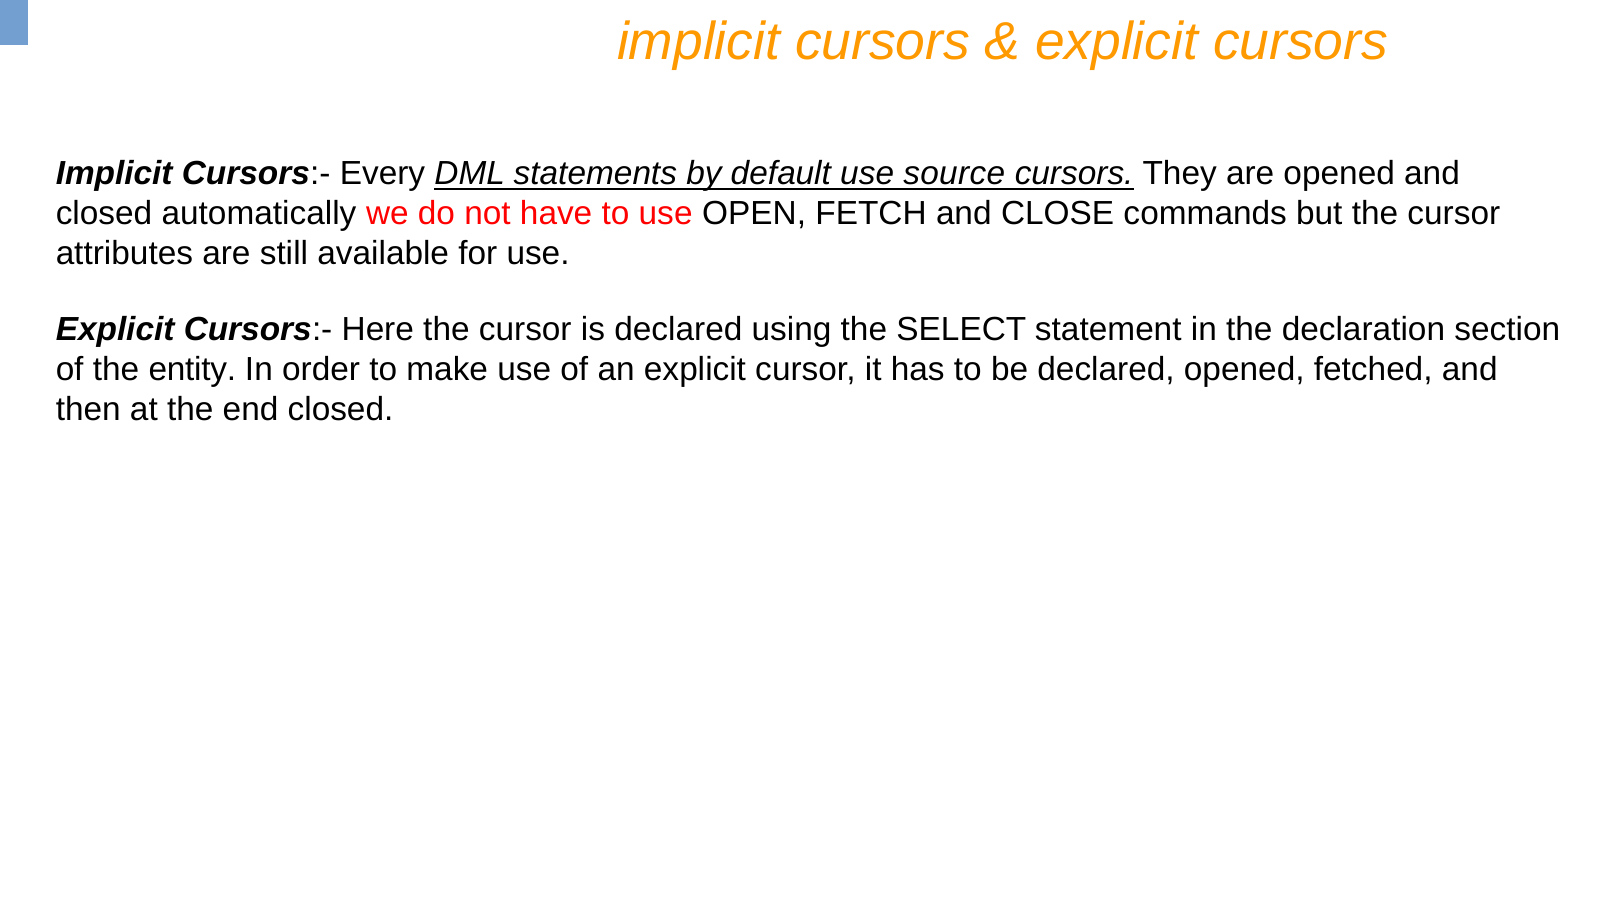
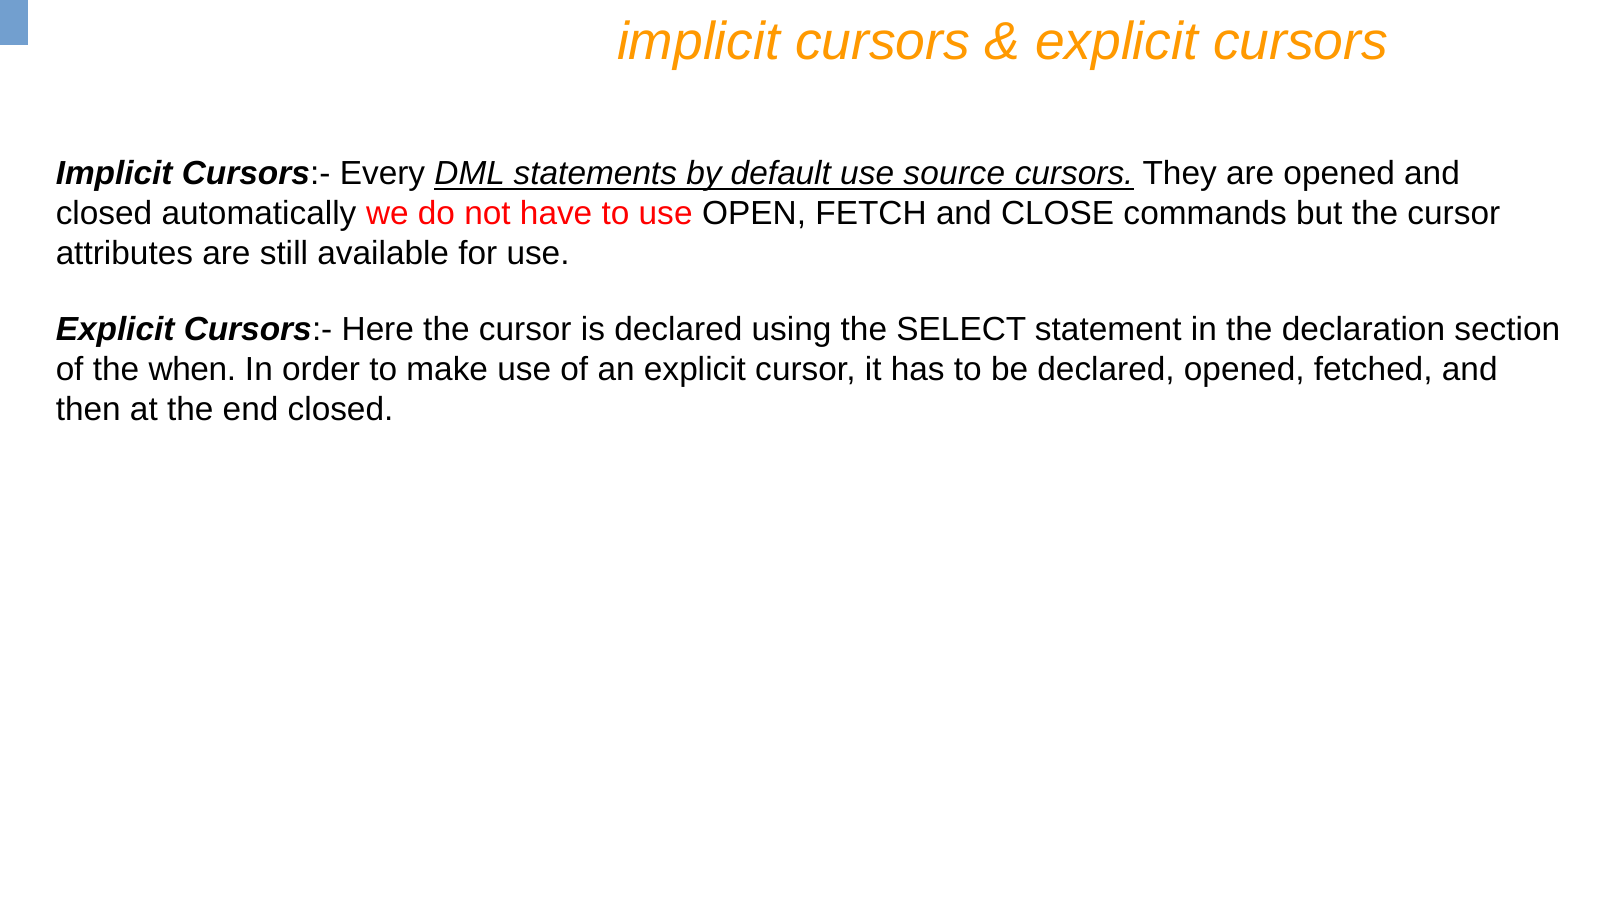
entity: entity -> when
